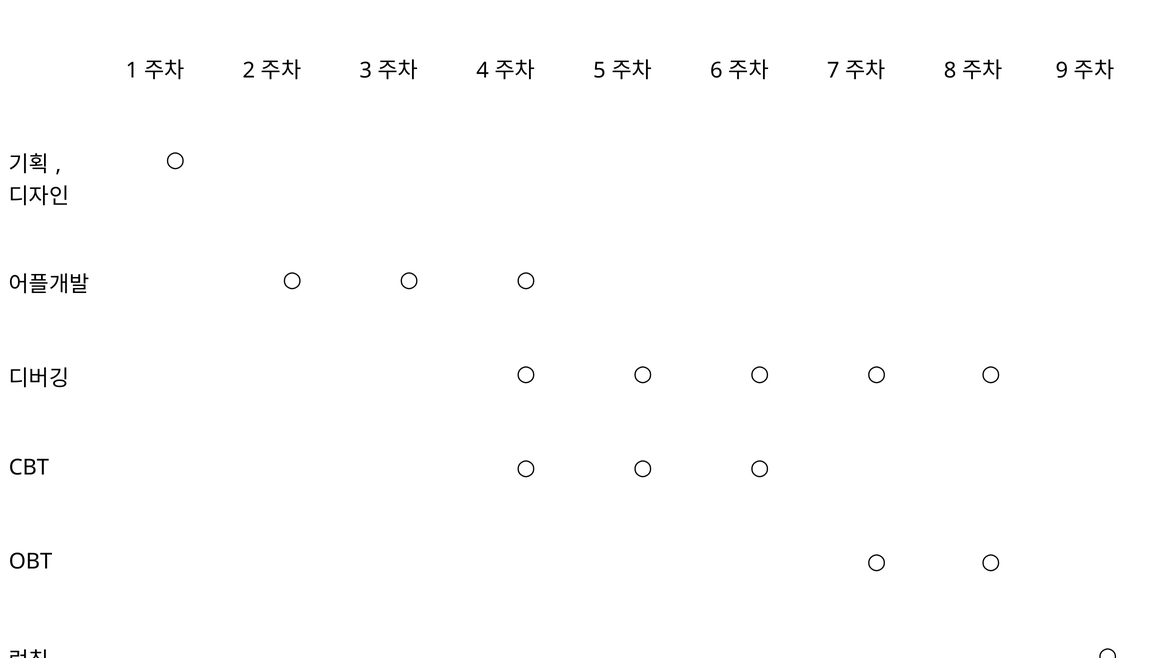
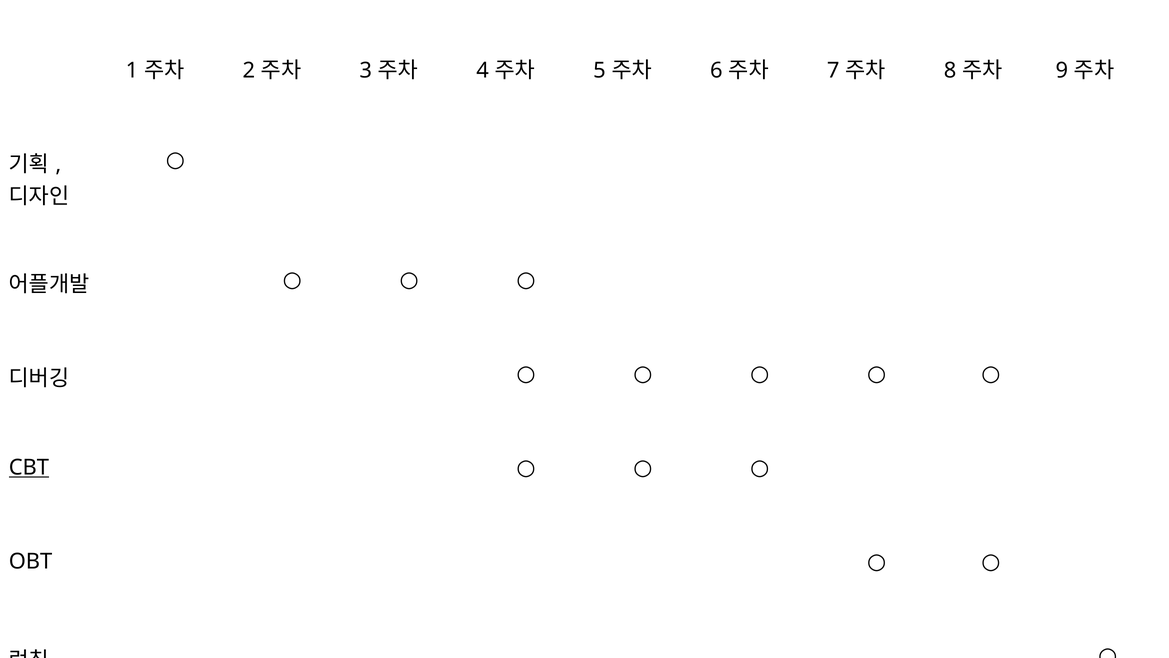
CBT underline: none -> present
